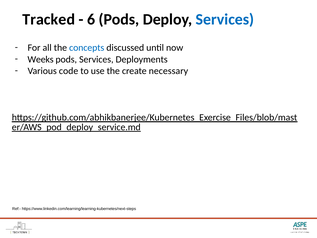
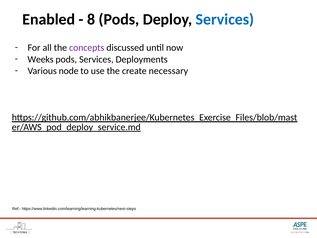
Tracked: Tracked -> Enabled
6: 6 -> 8
concepts colour: blue -> purple
code: code -> node
